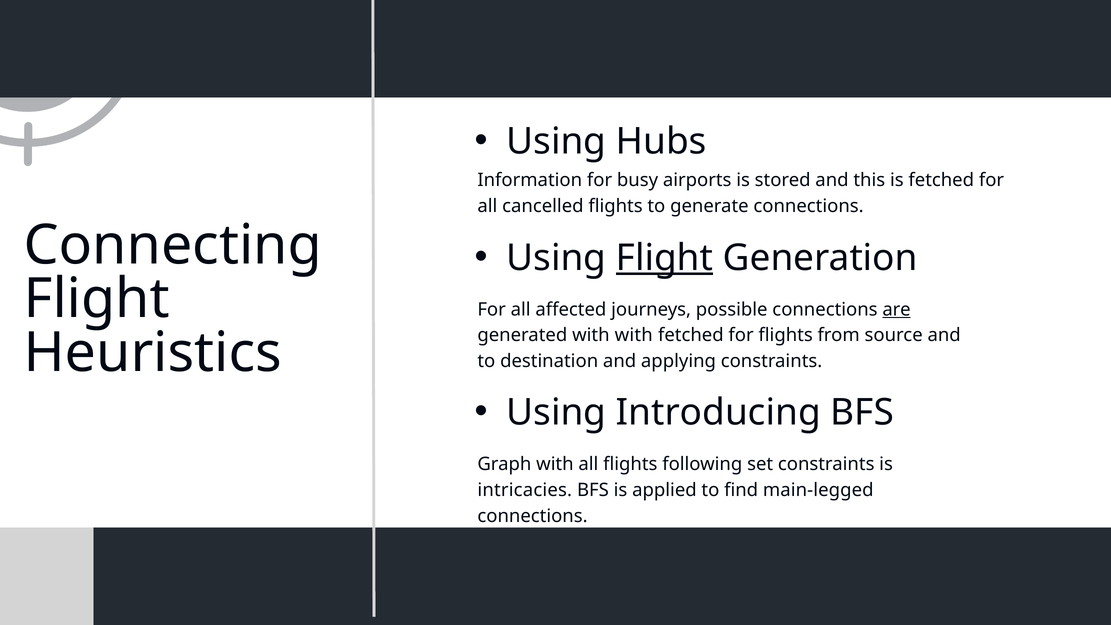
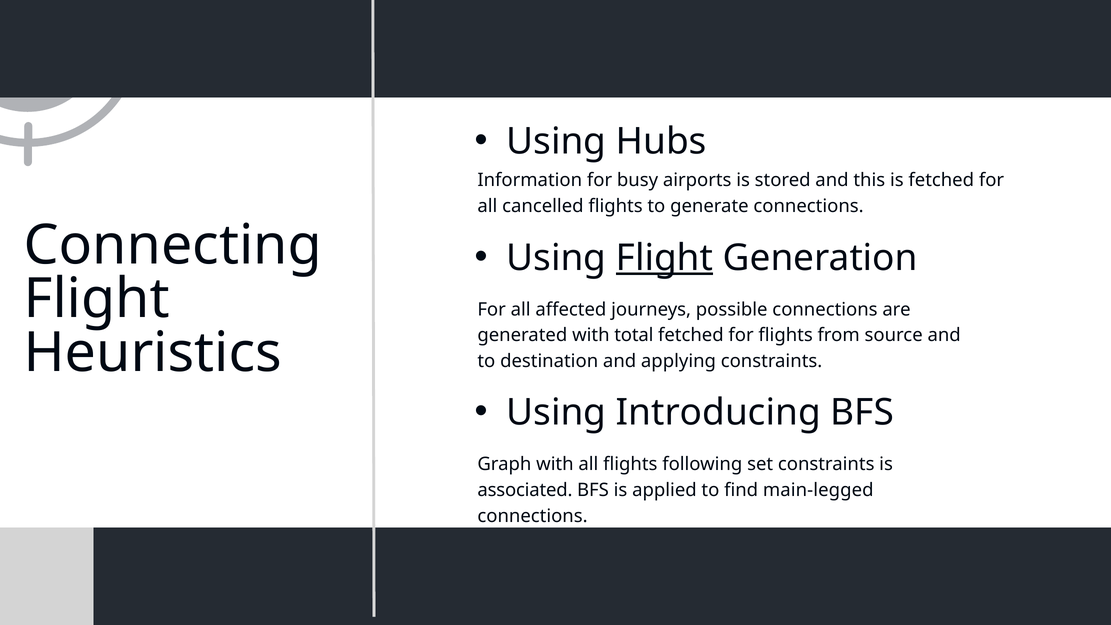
are underline: present -> none
with with: with -> total
intricacies: intricacies -> associated
